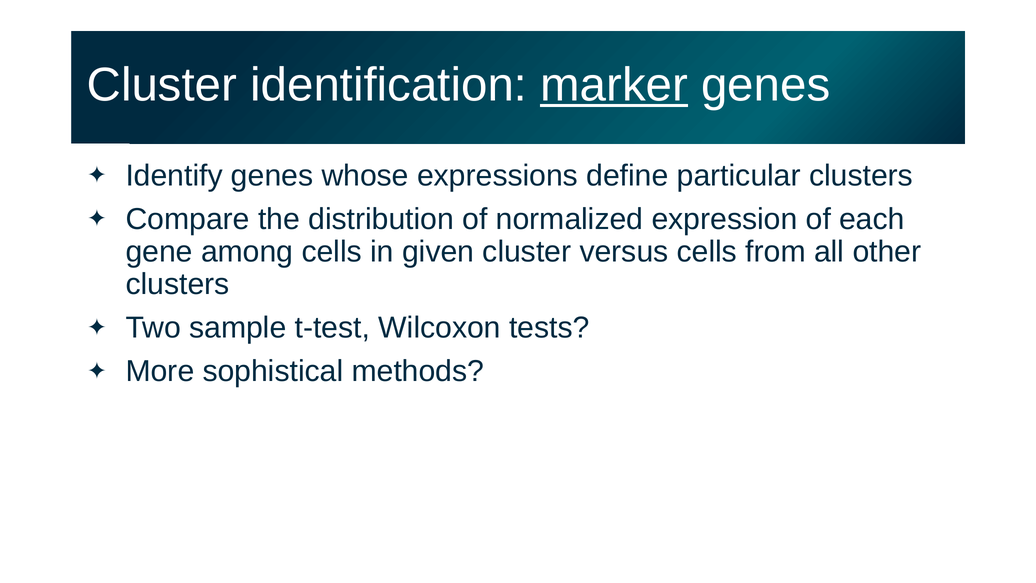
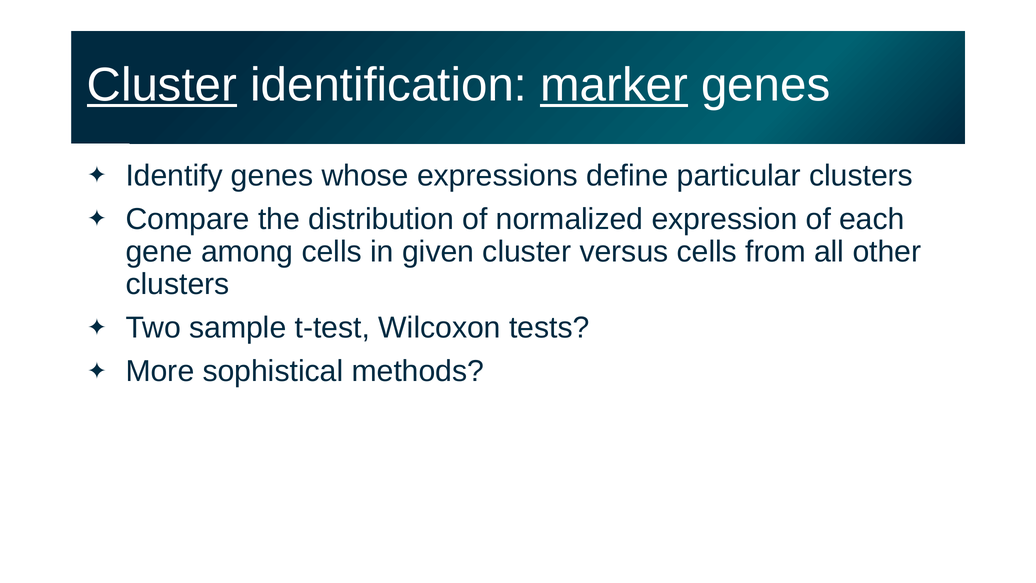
Cluster at (162, 85) underline: none -> present
